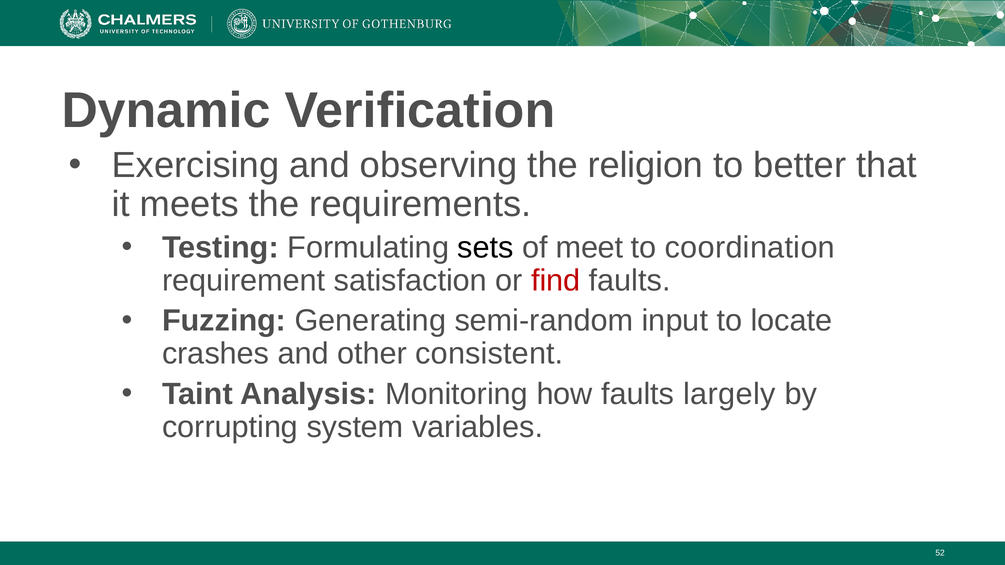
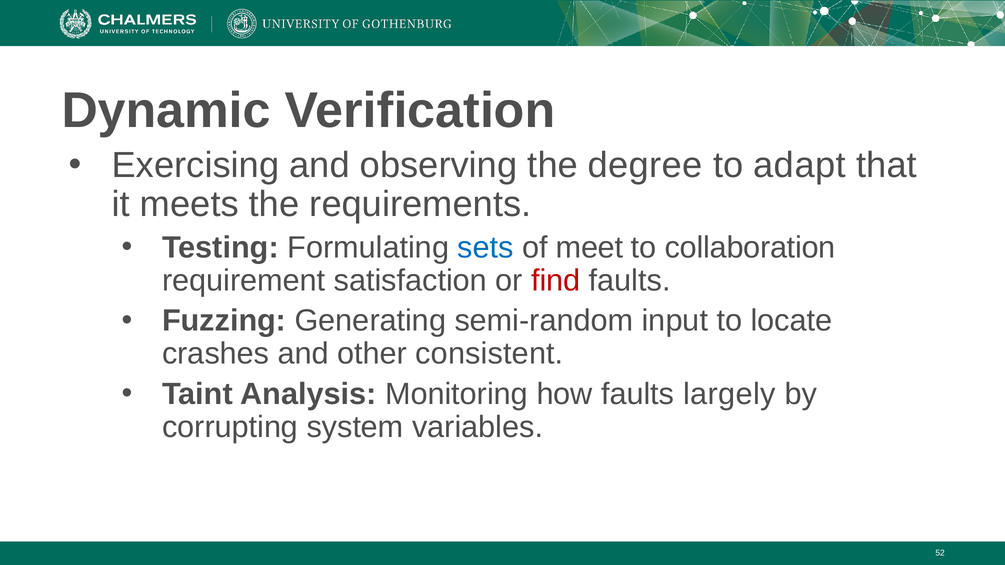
religion: religion -> degree
better: better -> adapt
sets colour: black -> blue
coordination: coordination -> collaboration
